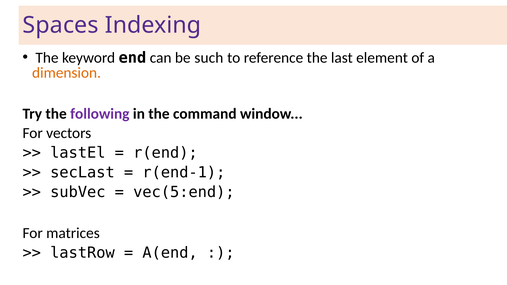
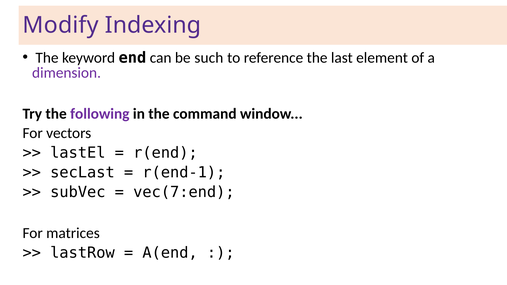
Spaces: Spaces -> Modify
dimension colour: orange -> purple
vec(5:end: vec(5:end -> vec(7:end
